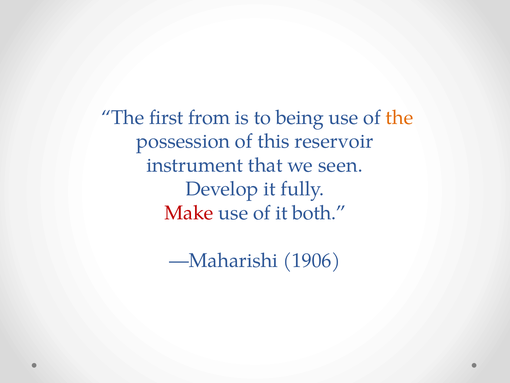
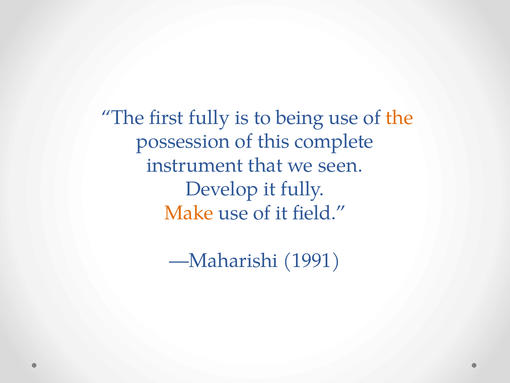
first from: from -> fully
reservoir: reservoir -> complete
Make colour: red -> orange
both: both -> field
1906: 1906 -> 1991
